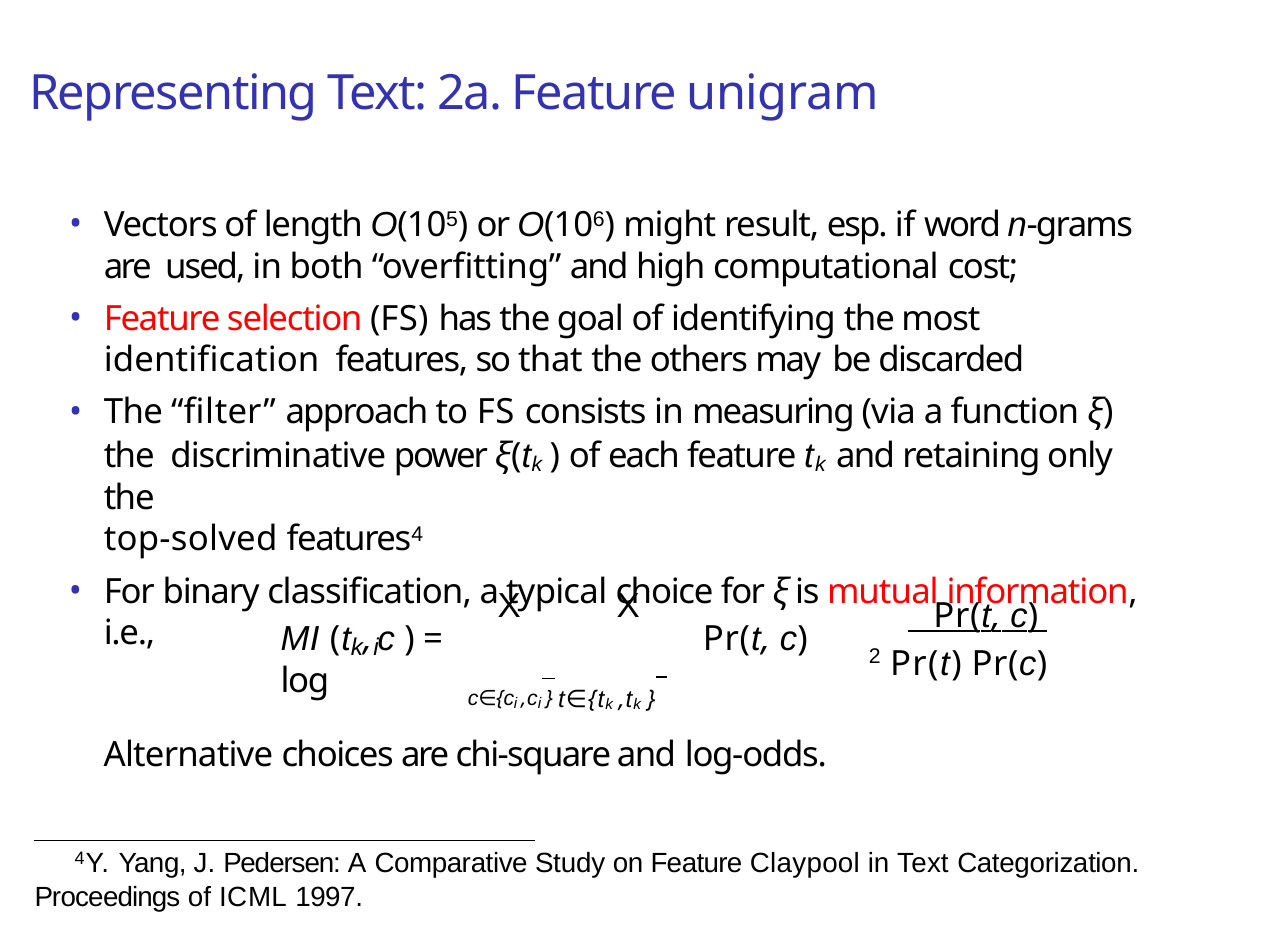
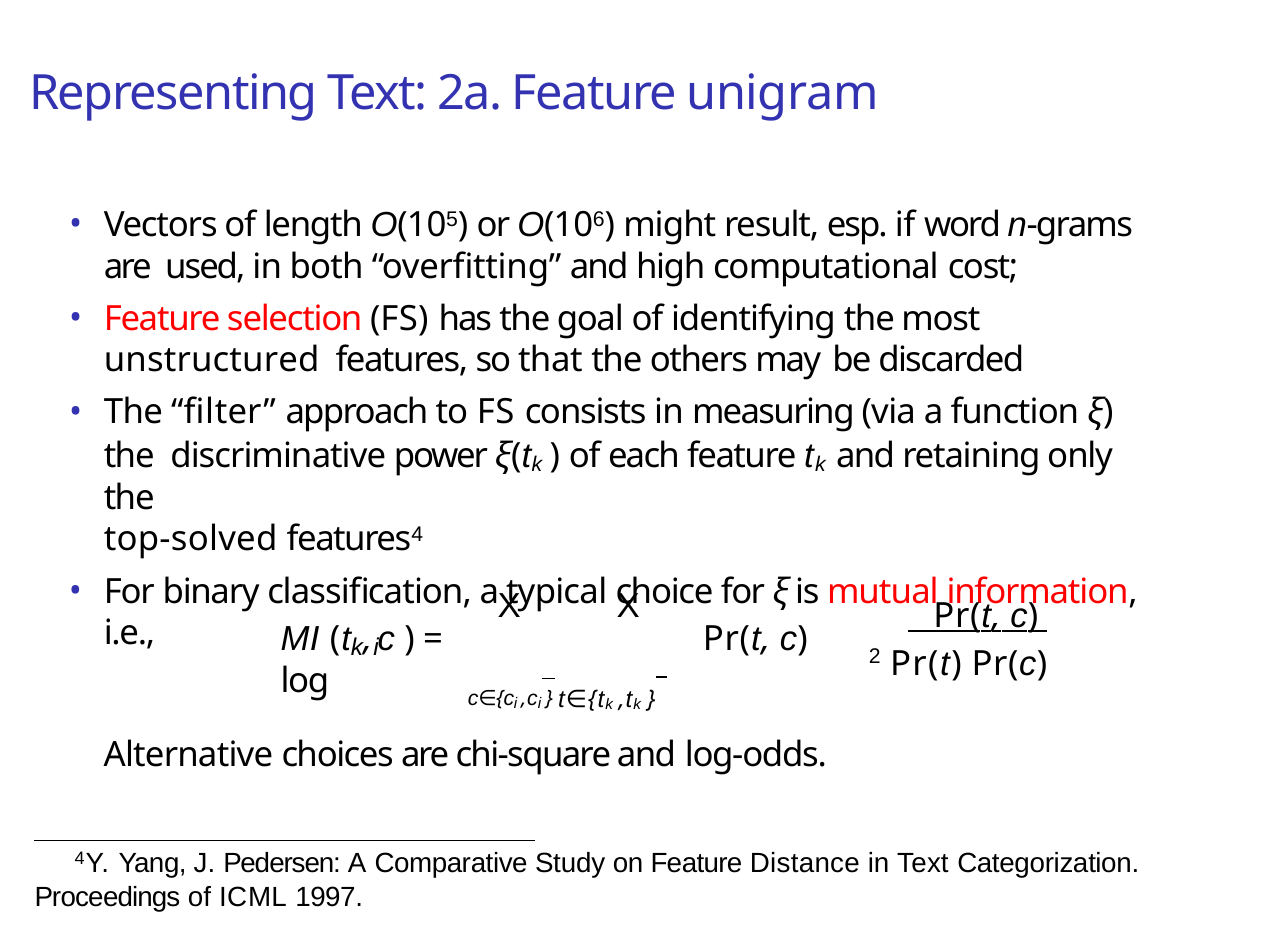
identification: identification -> unstructured
Claypool: Claypool -> Distance
